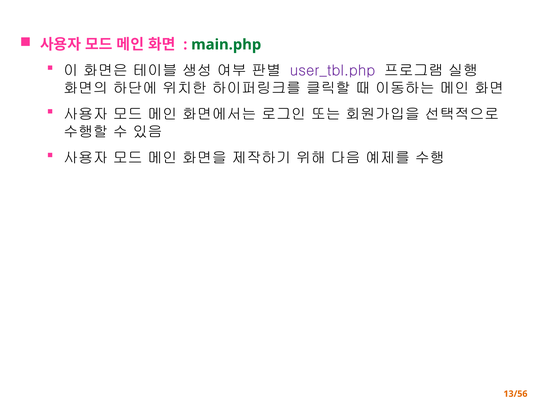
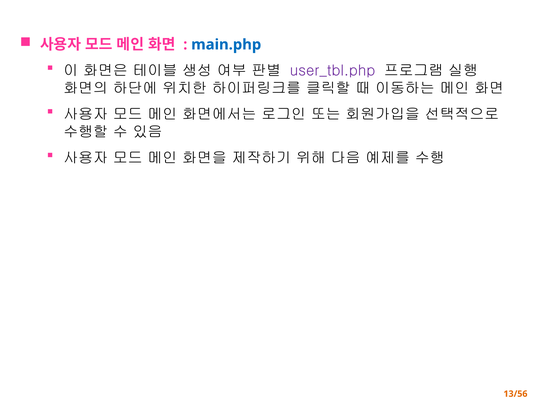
main.php colour: green -> blue
